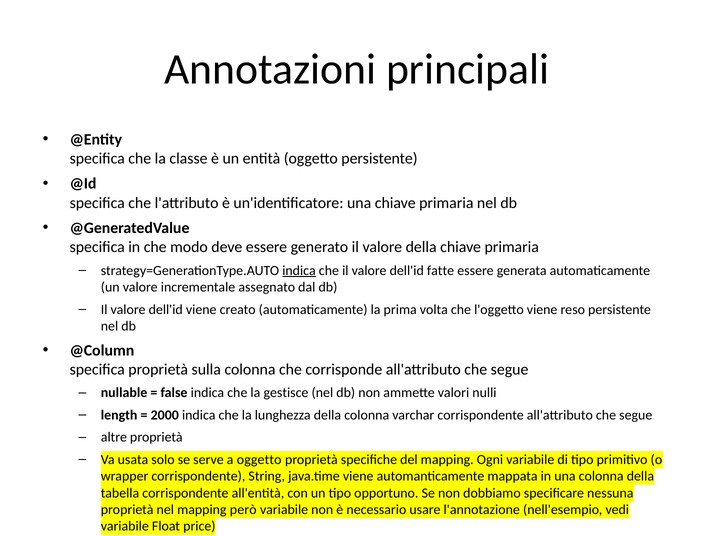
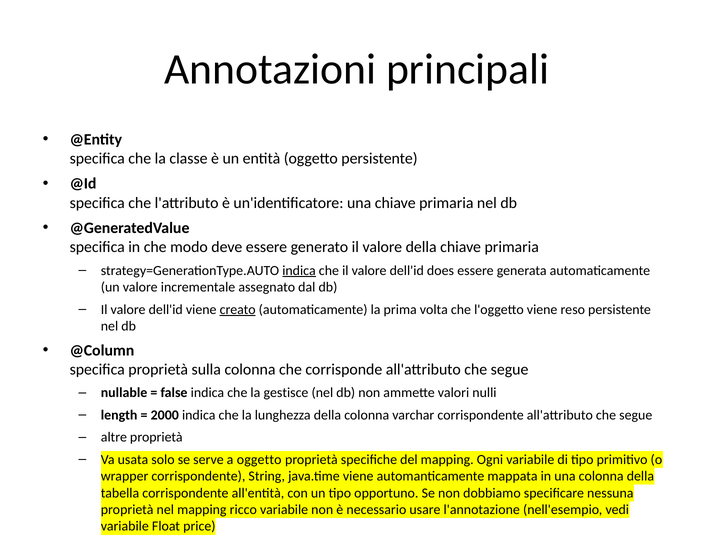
fatte: fatte -> does
creato underline: none -> present
però: però -> ricco
